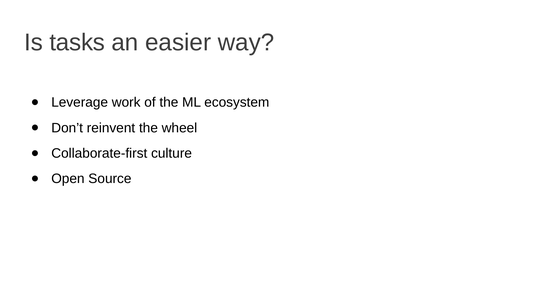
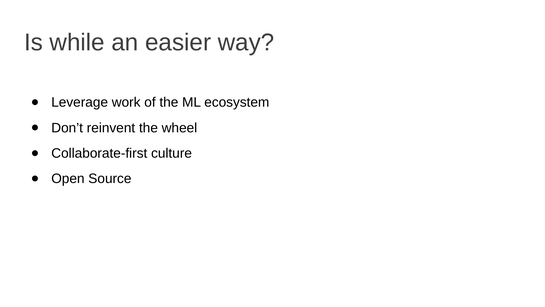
tasks: tasks -> while
